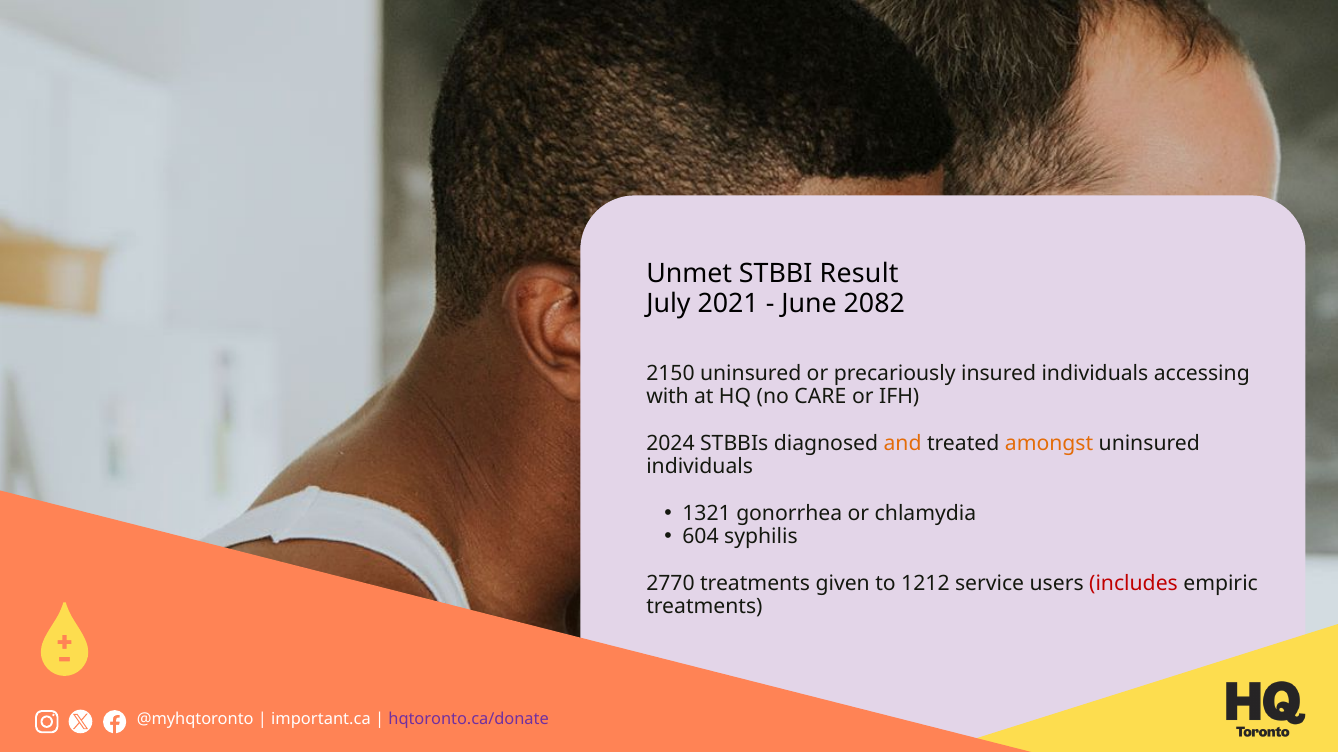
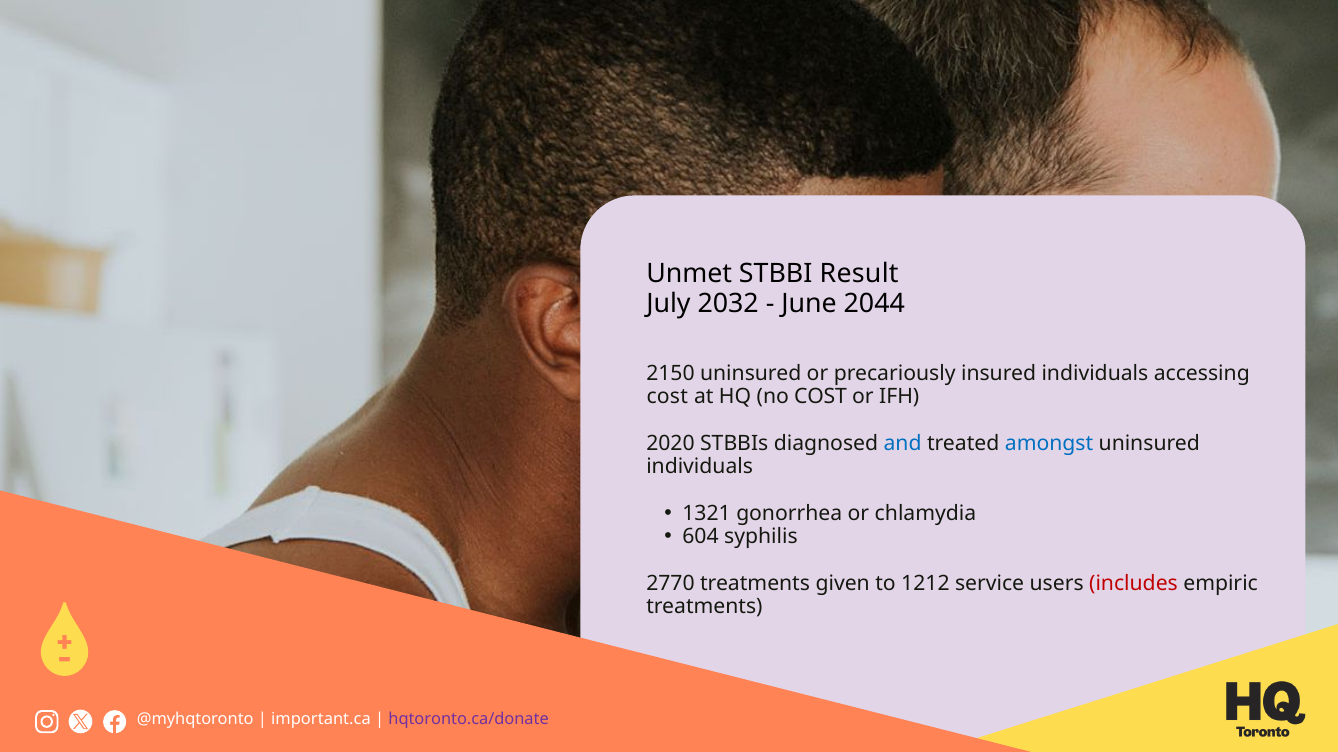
2021: 2021 -> 2032
2082: 2082 -> 2044
with at (667, 397): with -> cost
no CARE: CARE -> COST
2024: 2024 -> 2020
and colour: orange -> blue
amongst colour: orange -> blue
